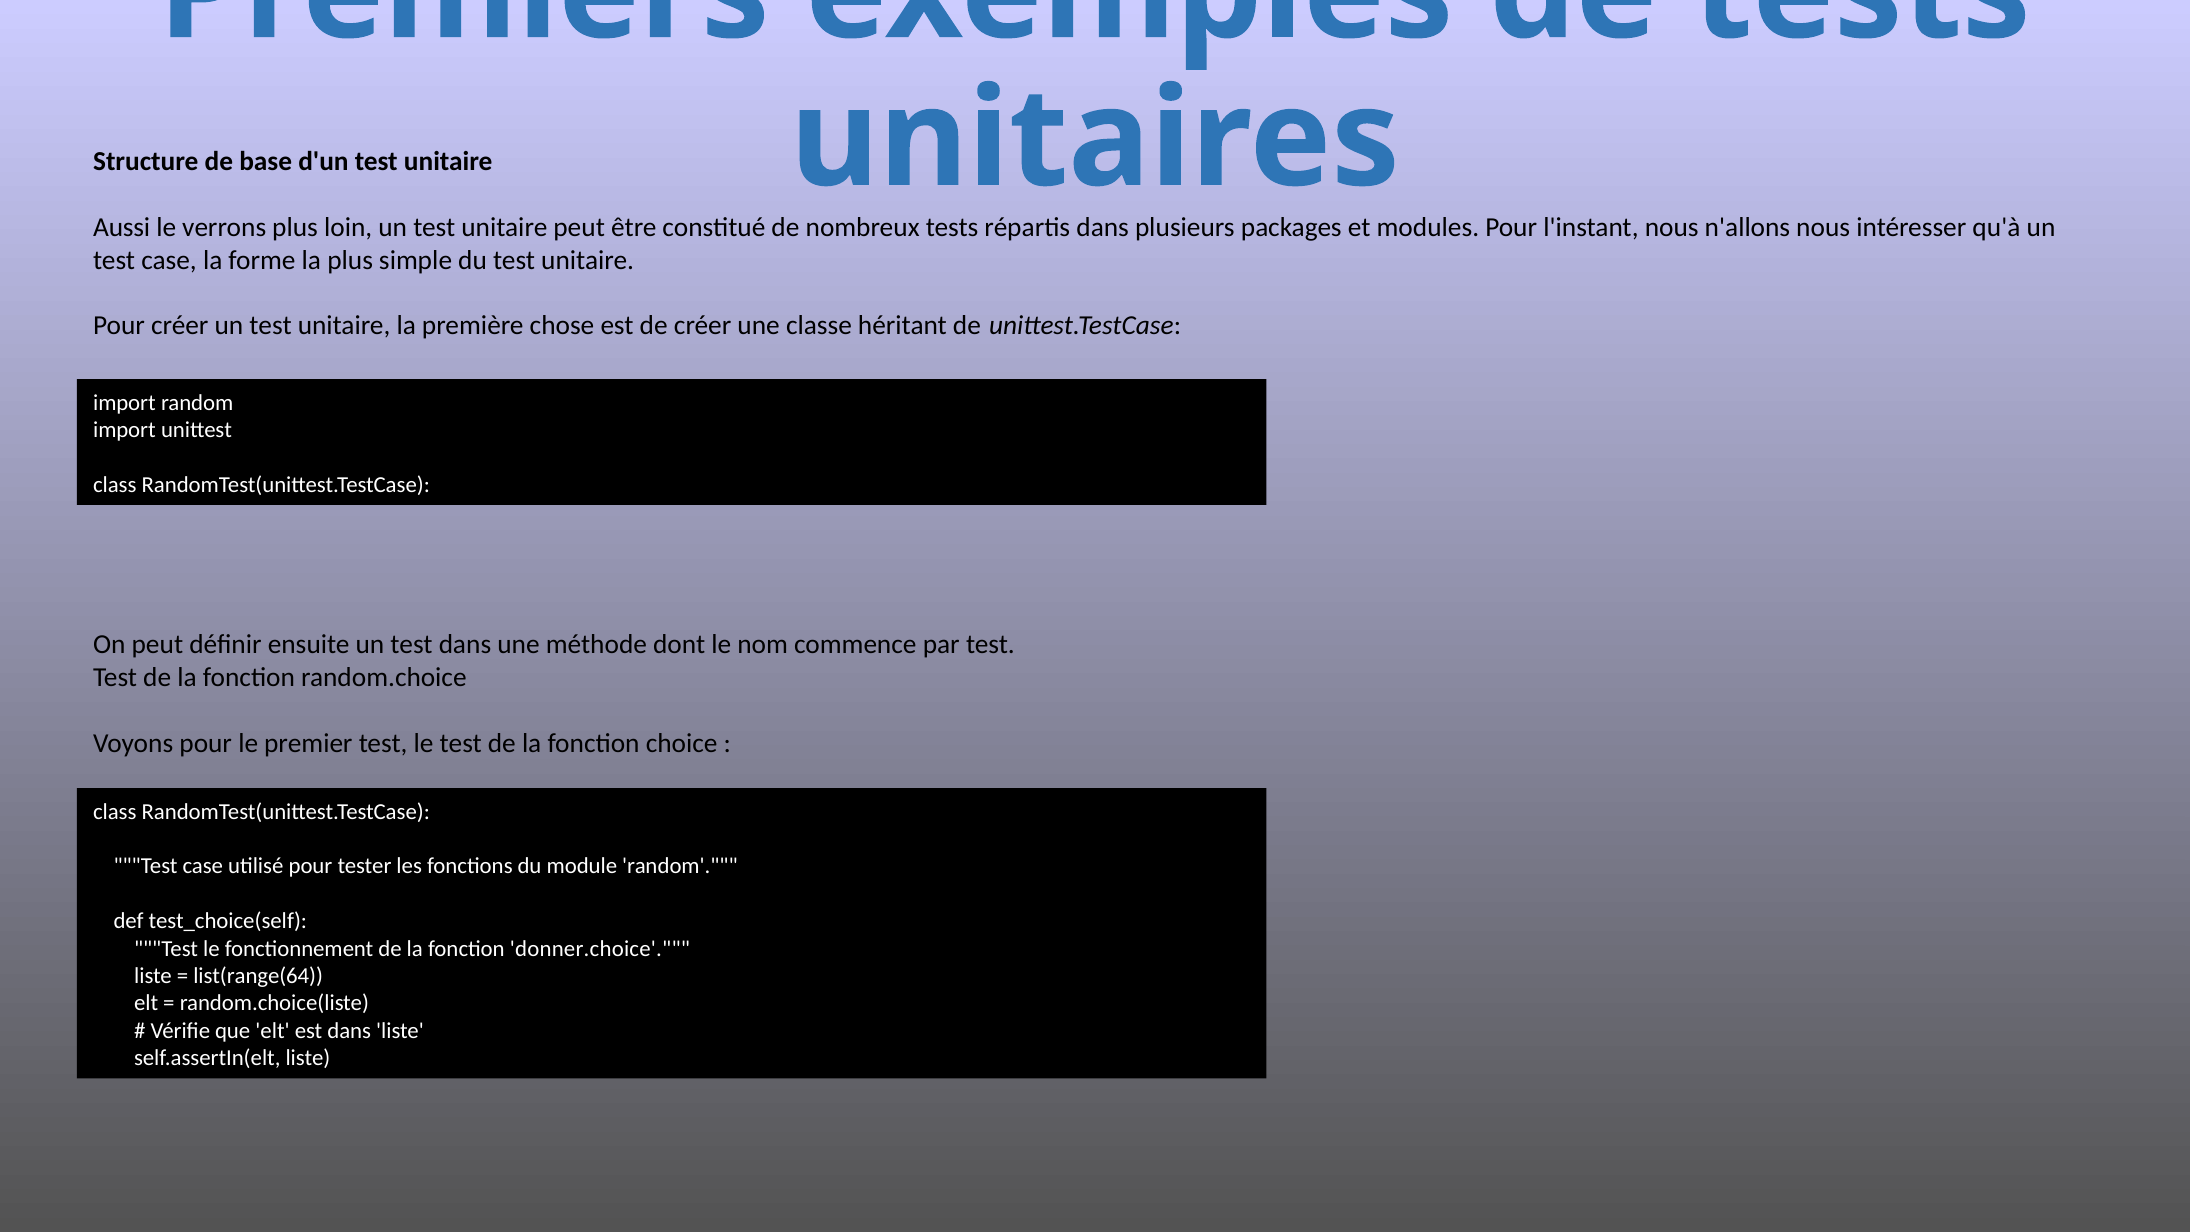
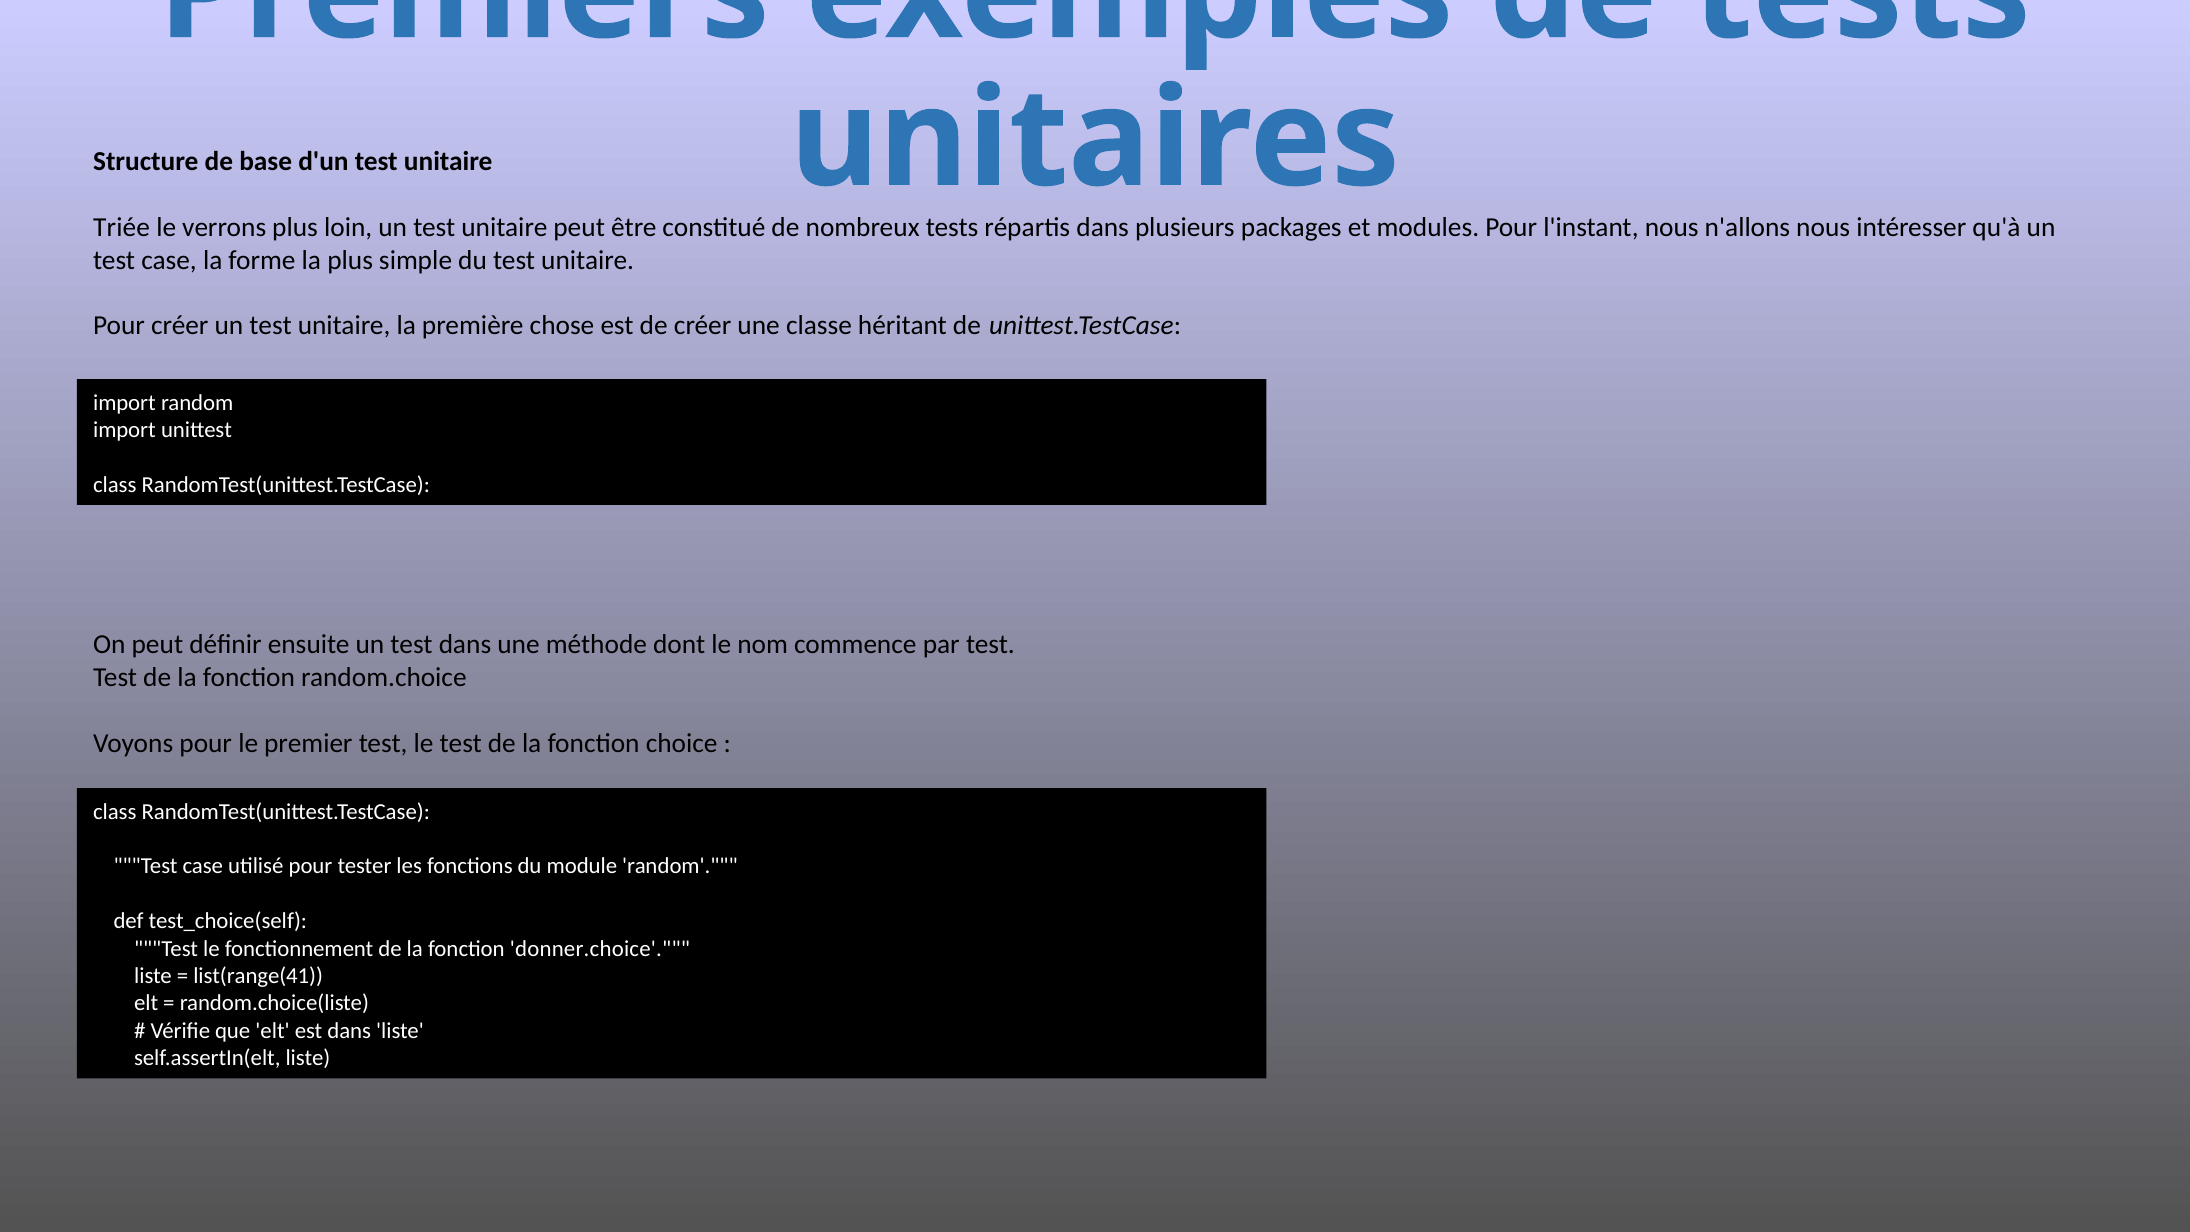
Aussi: Aussi -> Triée
list(range(64: list(range(64 -> list(range(41
